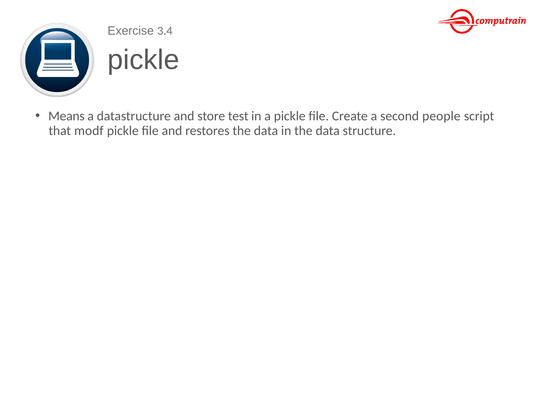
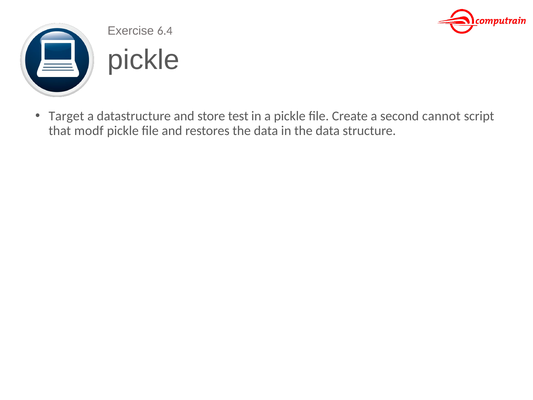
3.4: 3.4 -> 6.4
Means: Means -> Target
people: people -> cannot
